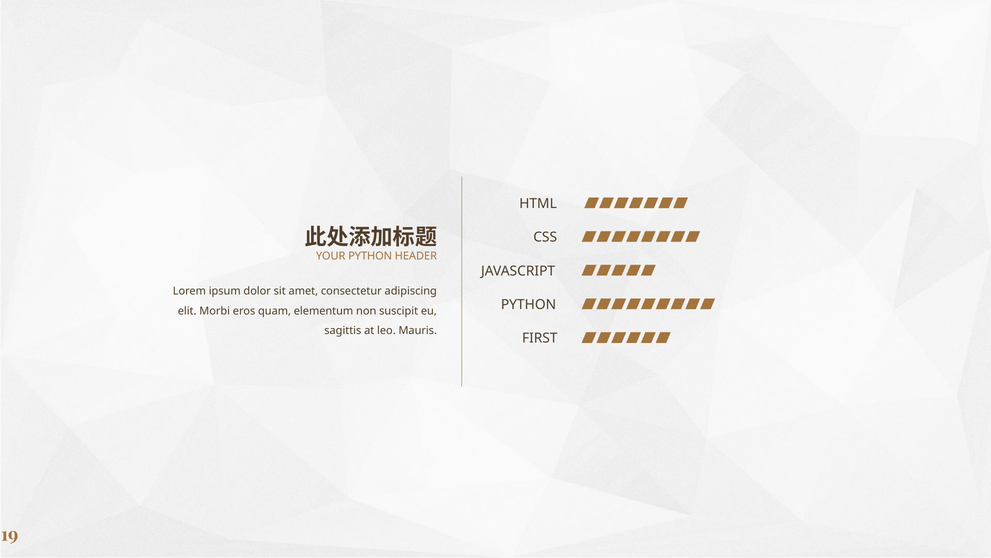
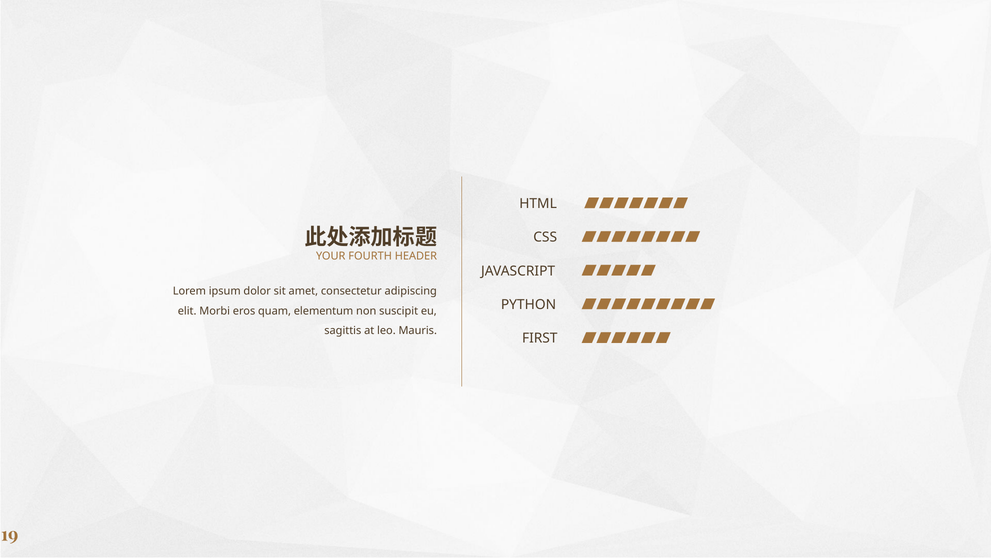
YOUR PYTHON: PYTHON -> FOURTH
